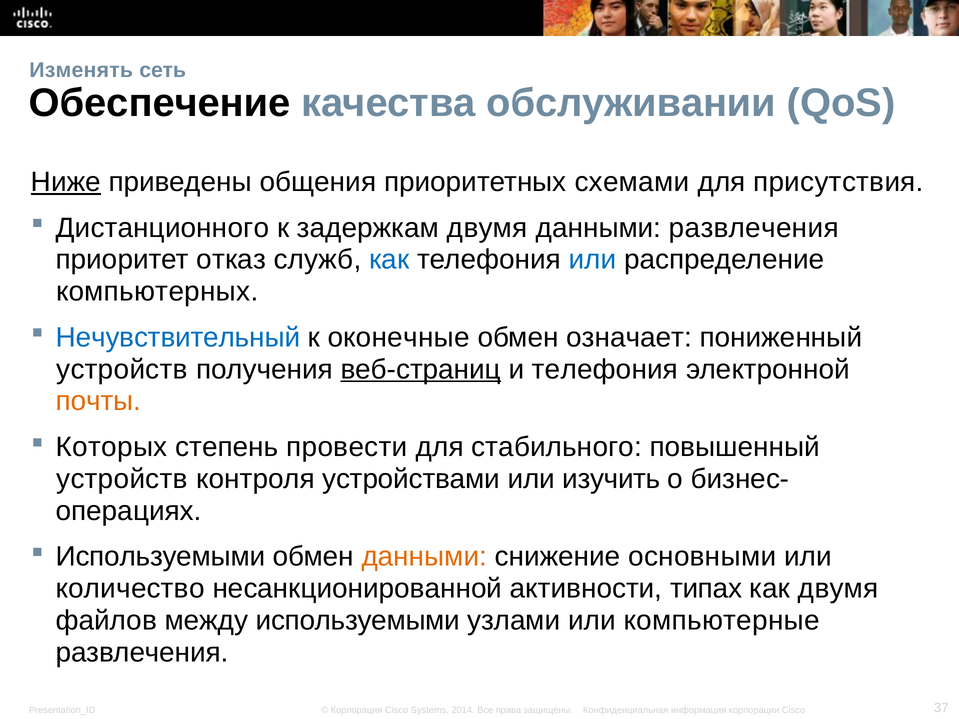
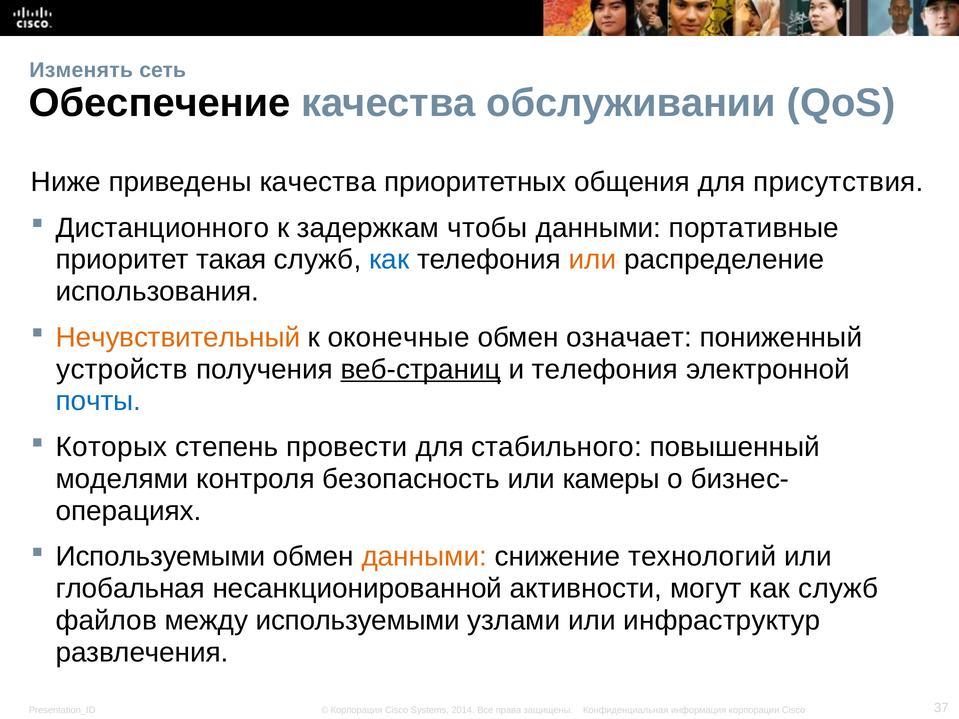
Ниже underline: present -> none
приведены общения: общения -> качества
схемами: схемами -> общения
задержкам двумя: двумя -> чтобы
данными развлечения: развлечения -> портативные
отказ: отказ -> такая
или at (593, 260) colour: blue -> orange
компьютерных: компьютерных -> использования
Нечувствительный colour: blue -> orange
почты colour: orange -> blue
устройств at (122, 479): устройств -> моделями
устройствами: устройствами -> безопасность
изучить: изучить -> камеры
основными: основными -> технологий
количество: количество -> глобальная
типах: типах -> могут
как двумя: двумя -> служб
компьютерные: компьютерные -> инфраструктур
